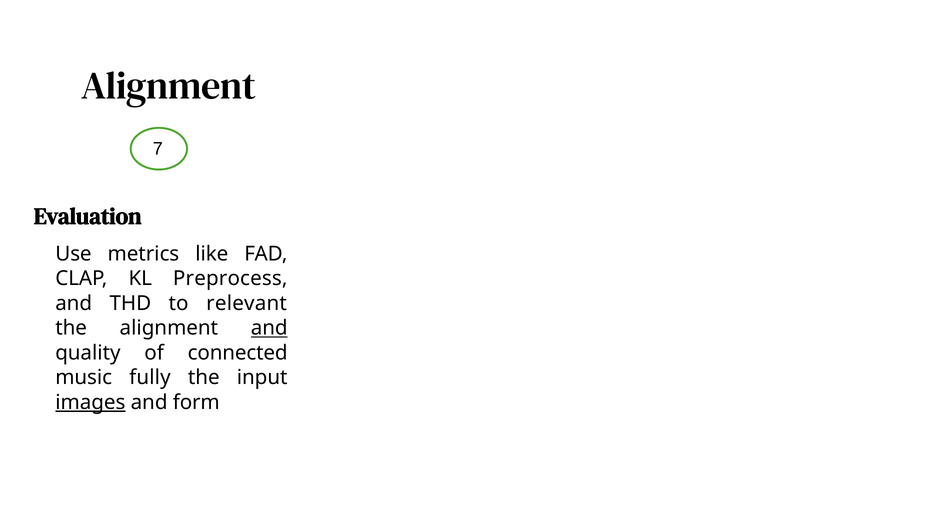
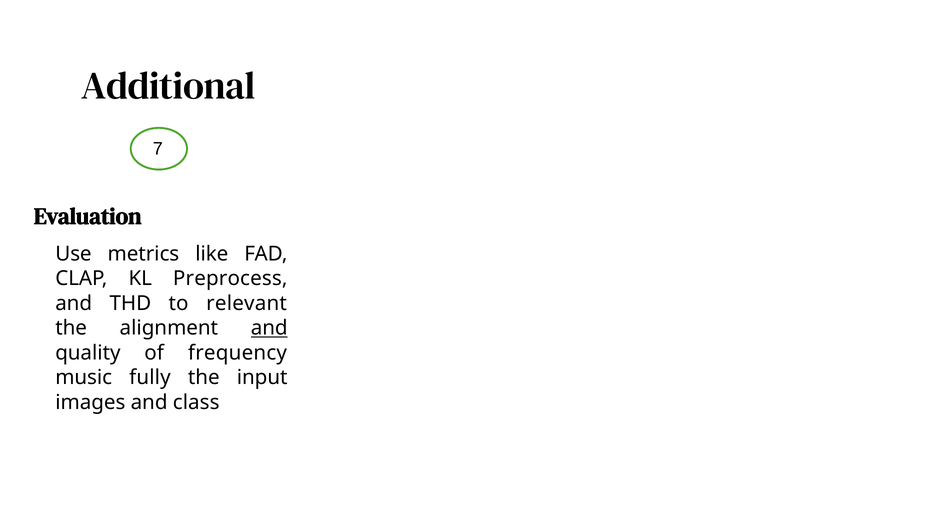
Alignment at (169, 86): Alignment -> Additional
of connected: connected -> frequency
images at (90, 402) underline: present -> none
and form: form -> class
